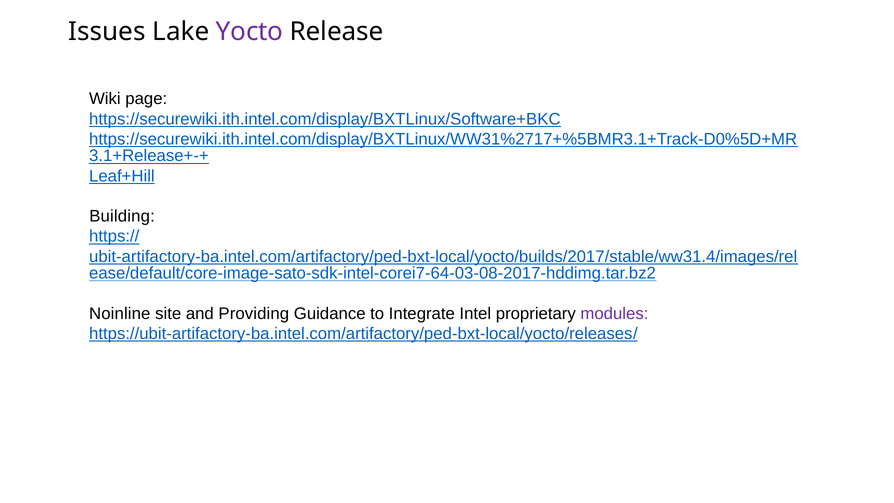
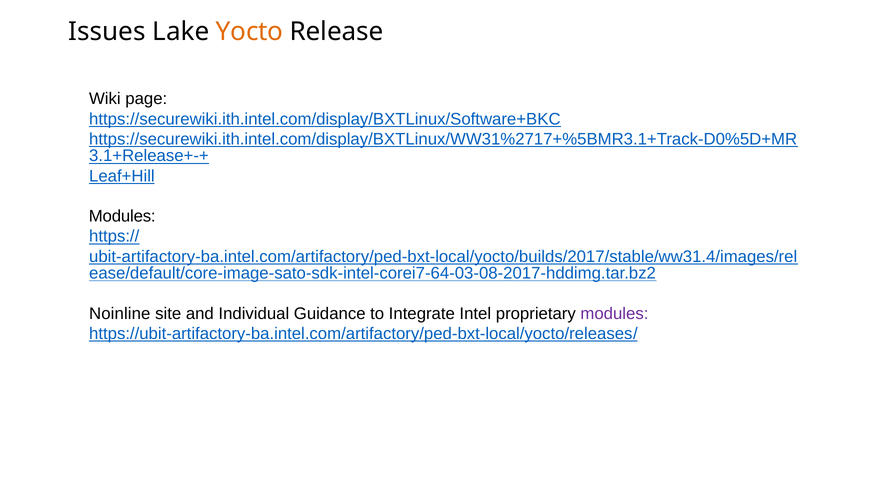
Yocto colour: purple -> orange
Building at (122, 216): Building -> Modules
Providing: Providing -> Individual
